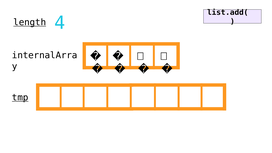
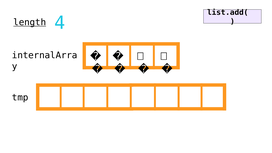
tmp underline: present -> none
